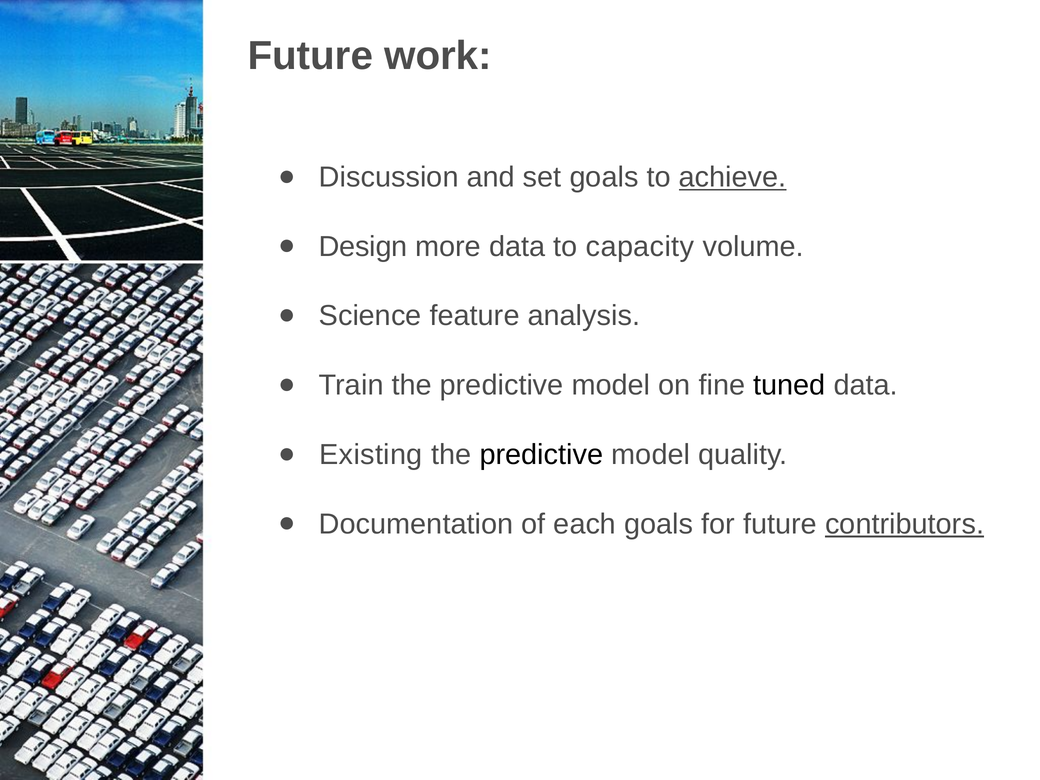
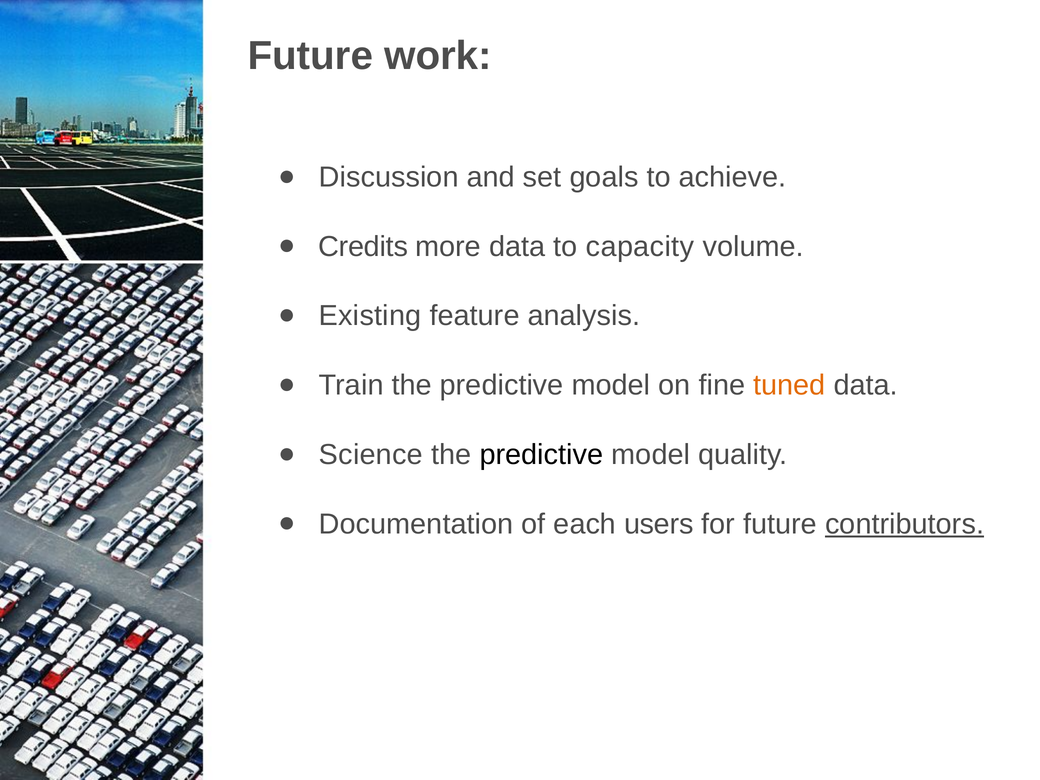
achieve underline: present -> none
Design: Design -> Credits
Science: Science -> Existing
tuned colour: black -> orange
Existing: Existing -> Science
each goals: goals -> users
